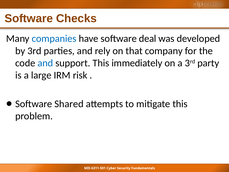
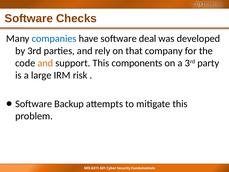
and at (45, 63) colour: blue -> orange
immediately: immediately -> components
Shared: Shared -> Backup
